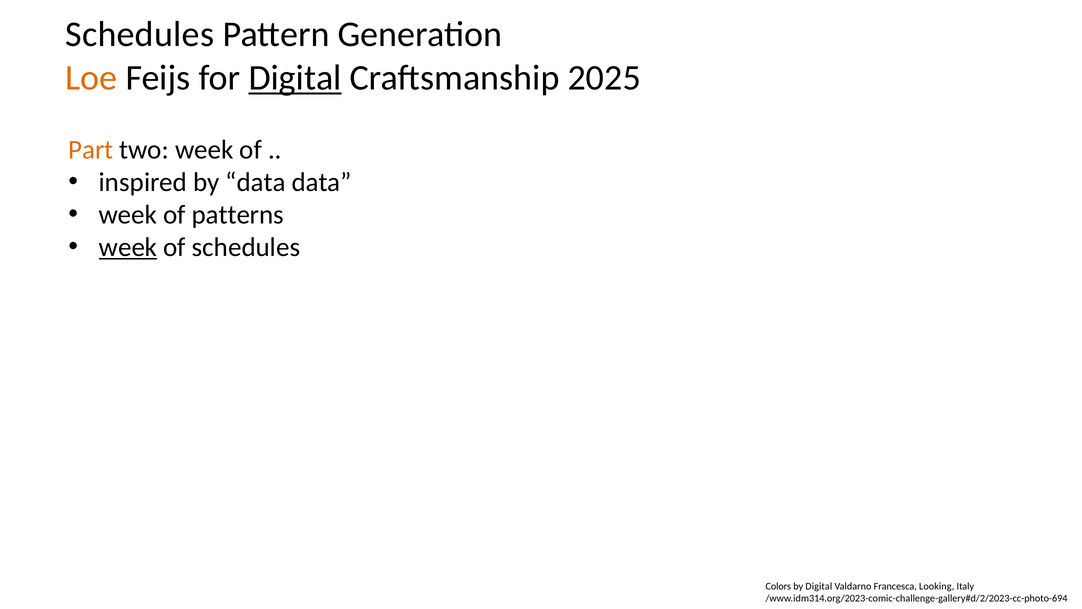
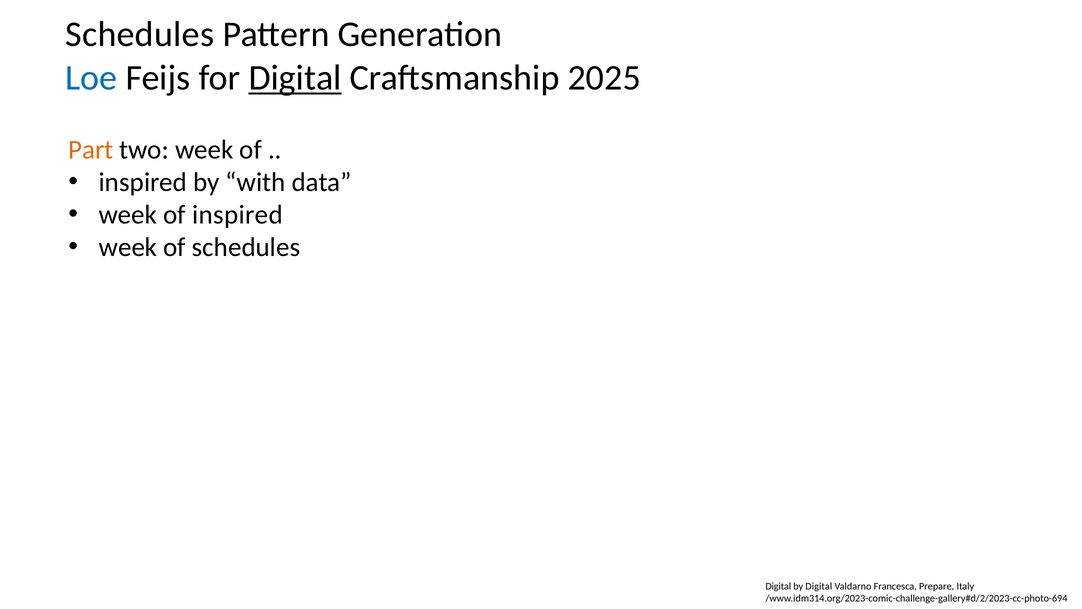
Loe colour: orange -> blue
by data: data -> with
of patterns: patterns -> inspired
week at (128, 247) underline: present -> none
Colors at (778, 586): Colors -> Digital
Looking: Looking -> Prepare
